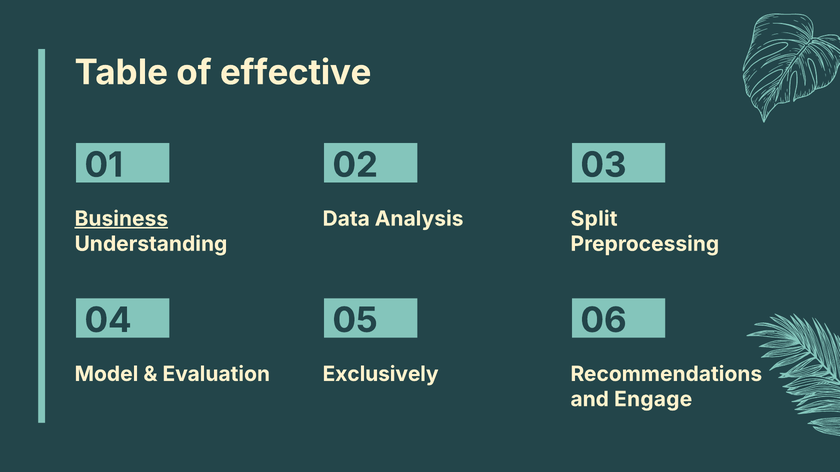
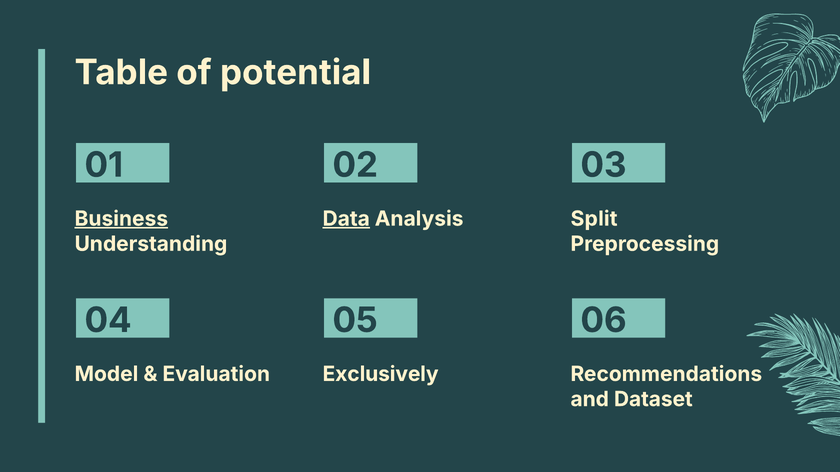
effective: effective -> potential
Data underline: none -> present
Engage: Engage -> Dataset
